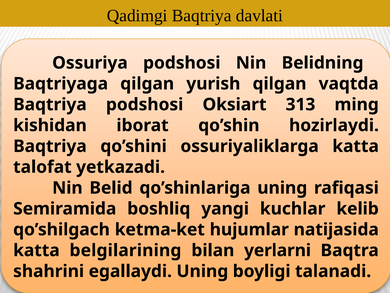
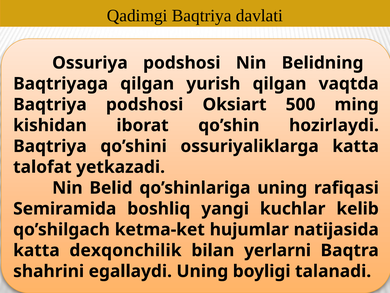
313: 313 -> 500
belgilarining: belgilarining -> dexqonchilik
